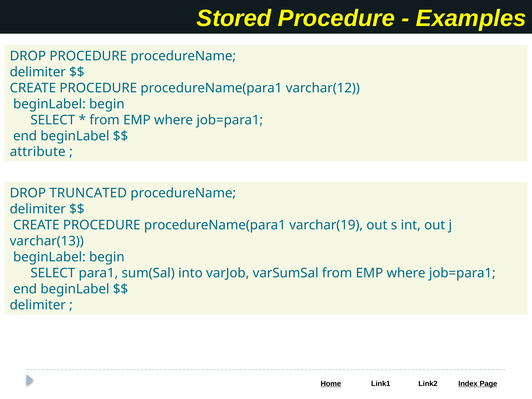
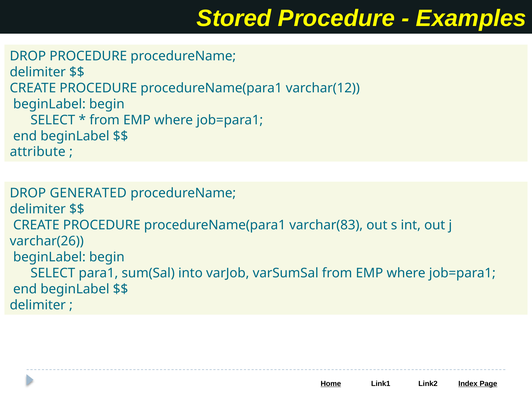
TRUNCATED: TRUNCATED -> GENERATED
varchar(19: varchar(19 -> varchar(83
varchar(13: varchar(13 -> varchar(26
